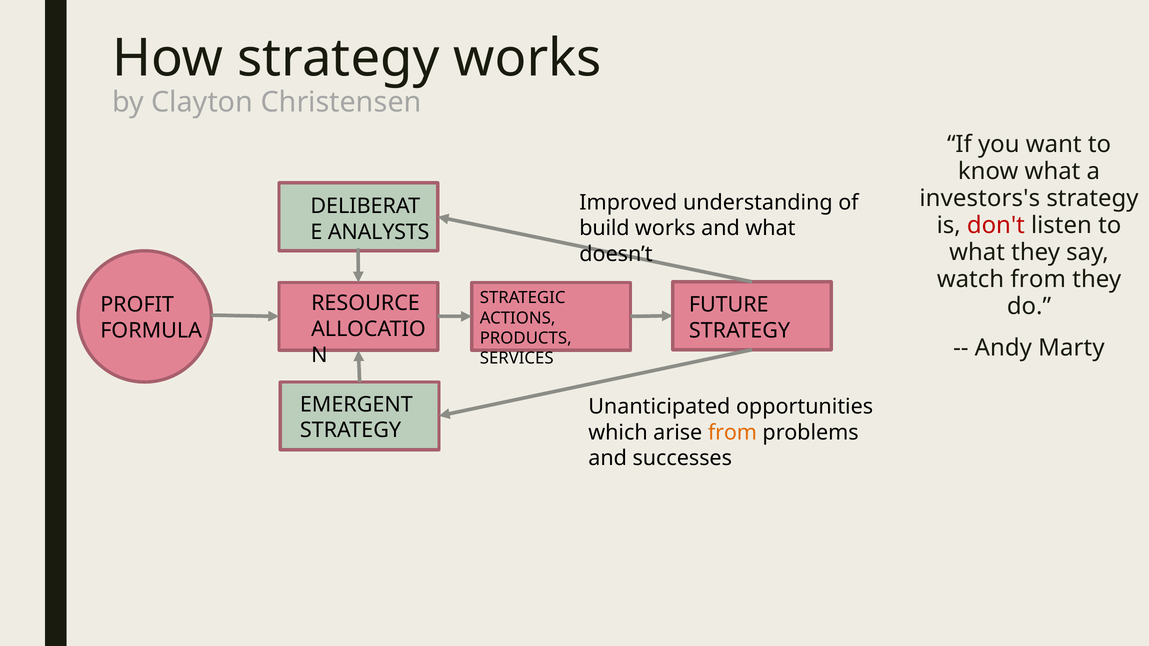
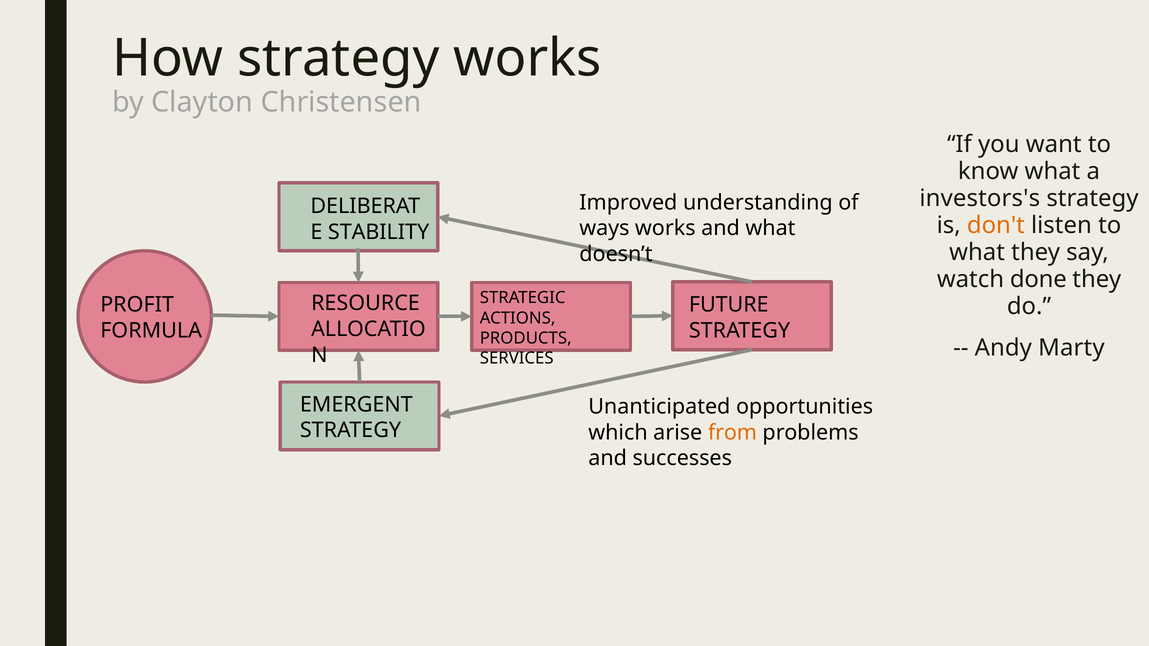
don't colour: red -> orange
build: build -> ways
ANALYSTS: ANALYSTS -> STABILITY
watch from: from -> done
